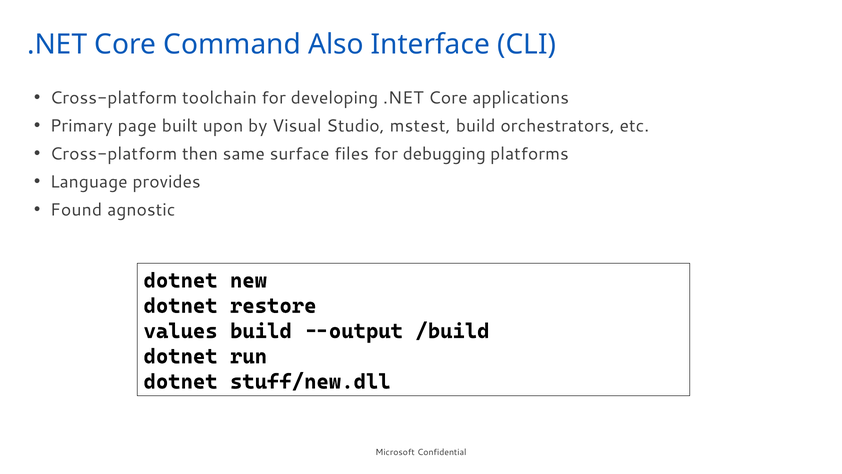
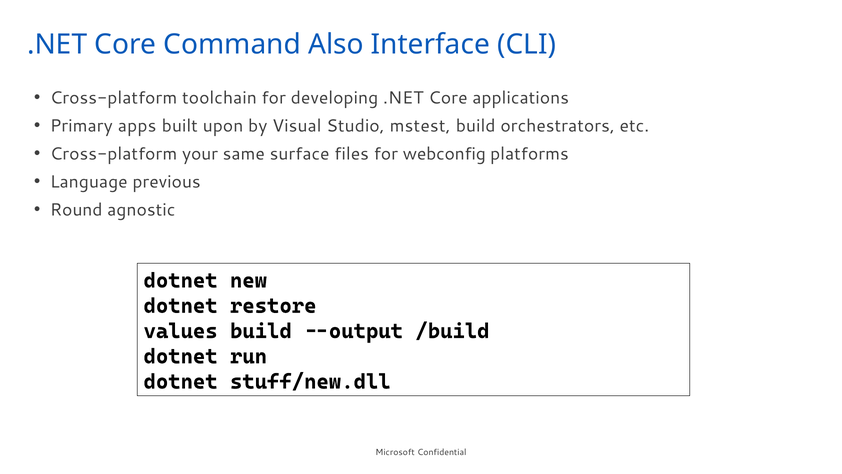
page: page -> apps
then: then -> your
debugging: debugging -> webconfig
provides: provides -> previous
Found: Found -> Round
